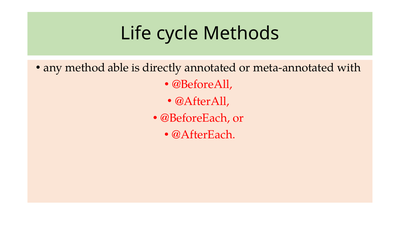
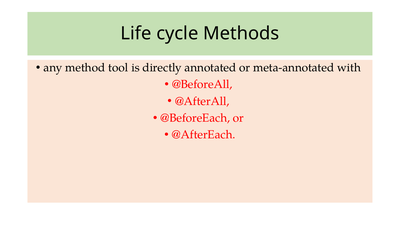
able: able -> tool
